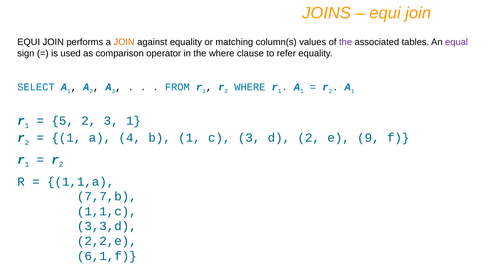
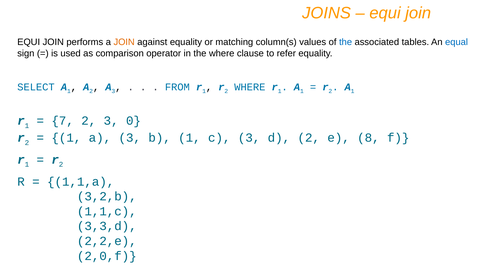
the at (346, 42) colour: purple -> blue
equal colour: purple -> blue
5: 5 -> 7
3 1: 1 -> 0
1 a 4: 4 -> 3
9: 9 -> 8
7,7,b: 7,7,b -> 3,2,b
6,1,f: 6,1,f -> 2,0,f
